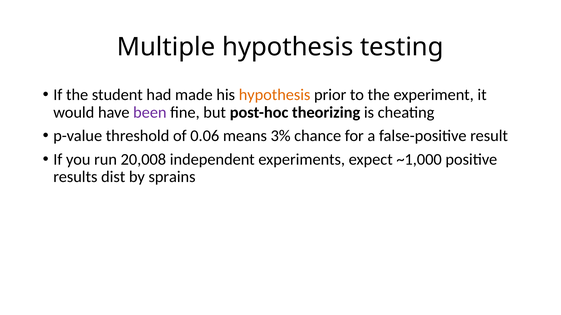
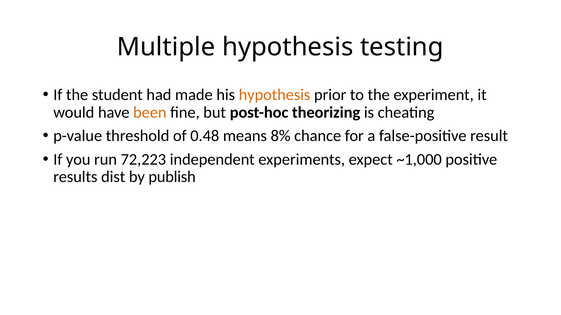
been colour: purple -> orange
0.06: 0.06 -> 0.48
3%: 3% -> 8%
20,008: 20,008 -> 72,223
sprains: sprains -> publish
